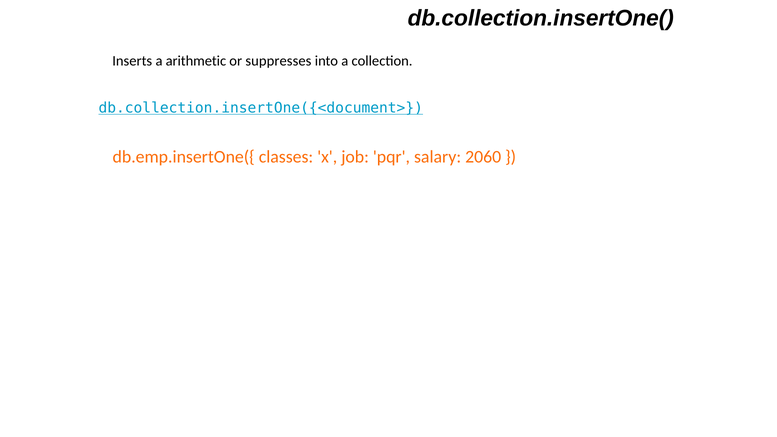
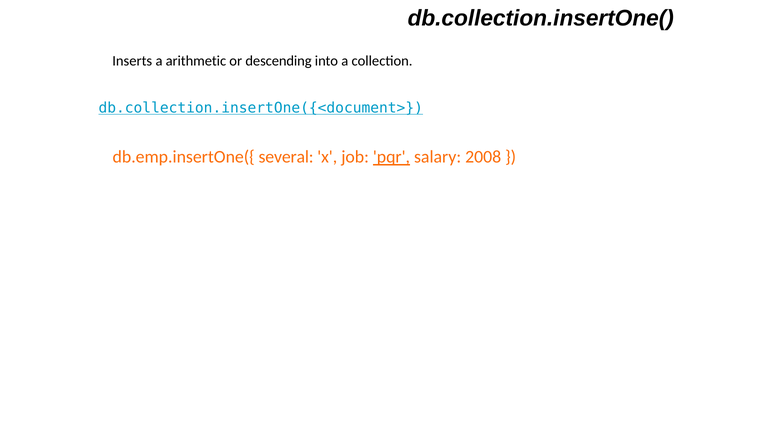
suppresses: suppresses -> descending
classes: classes -> several
pqr underline: none -> present
2060: 2060 -> 2008
